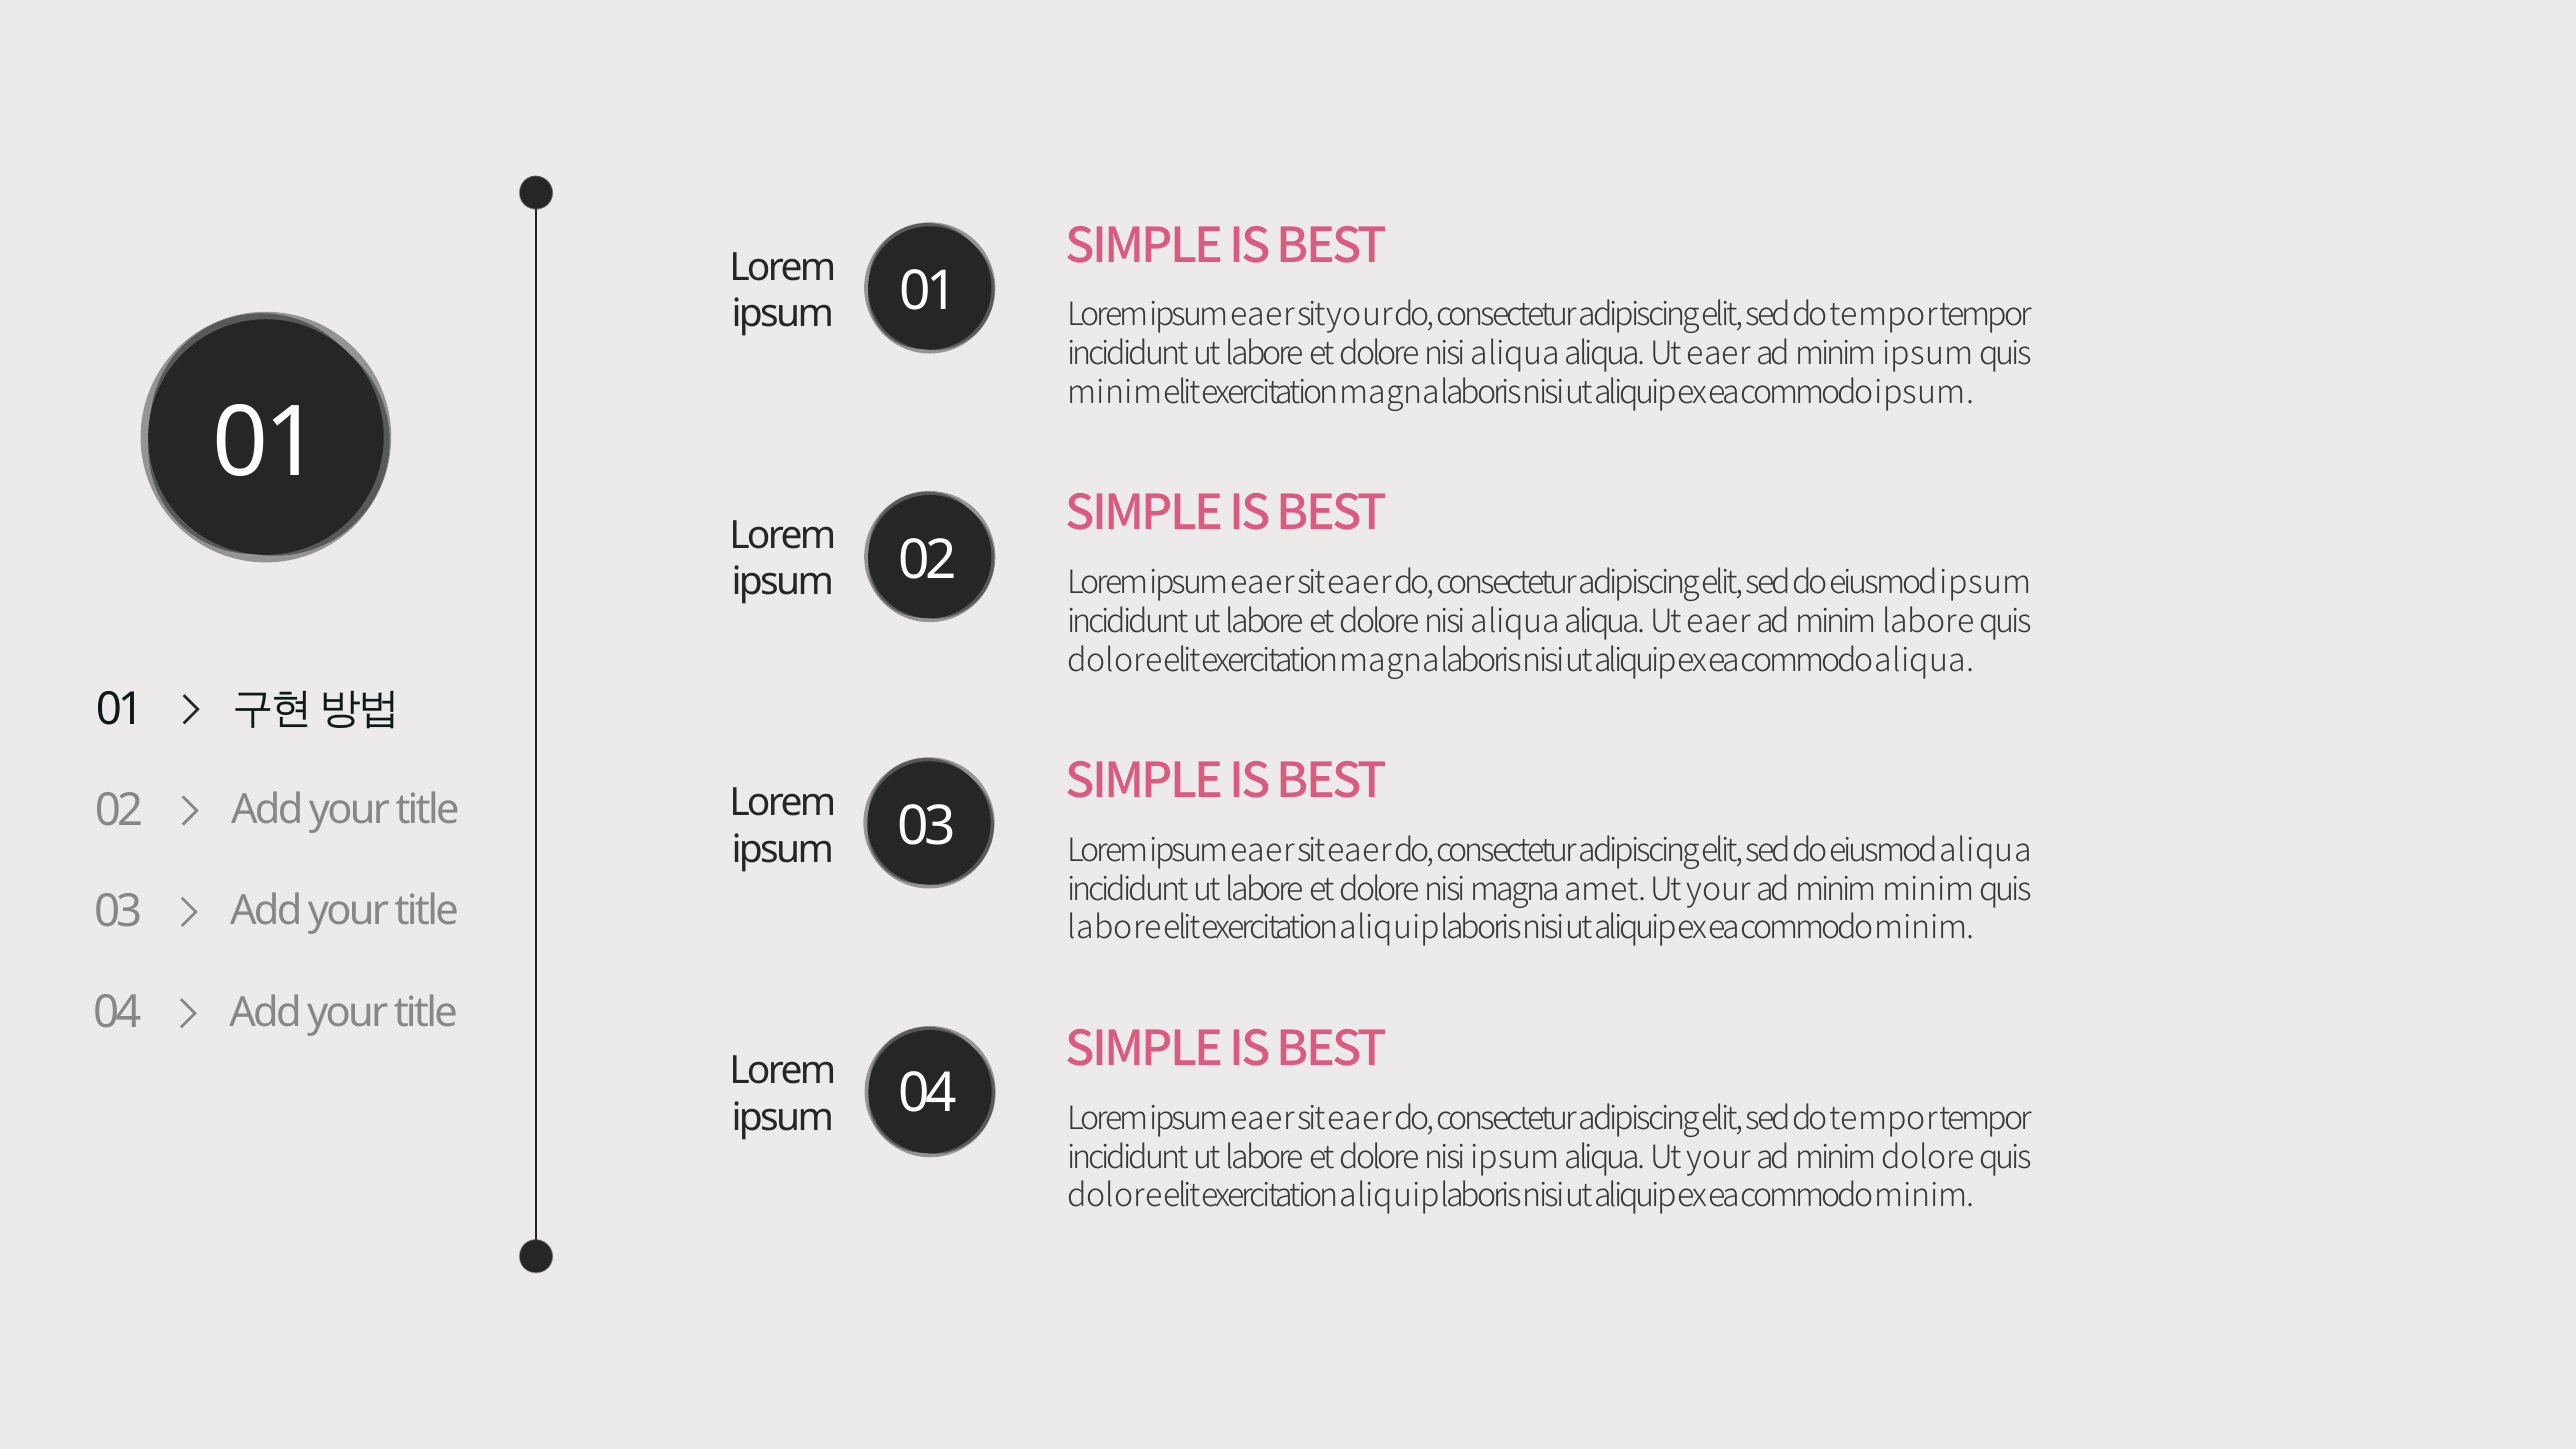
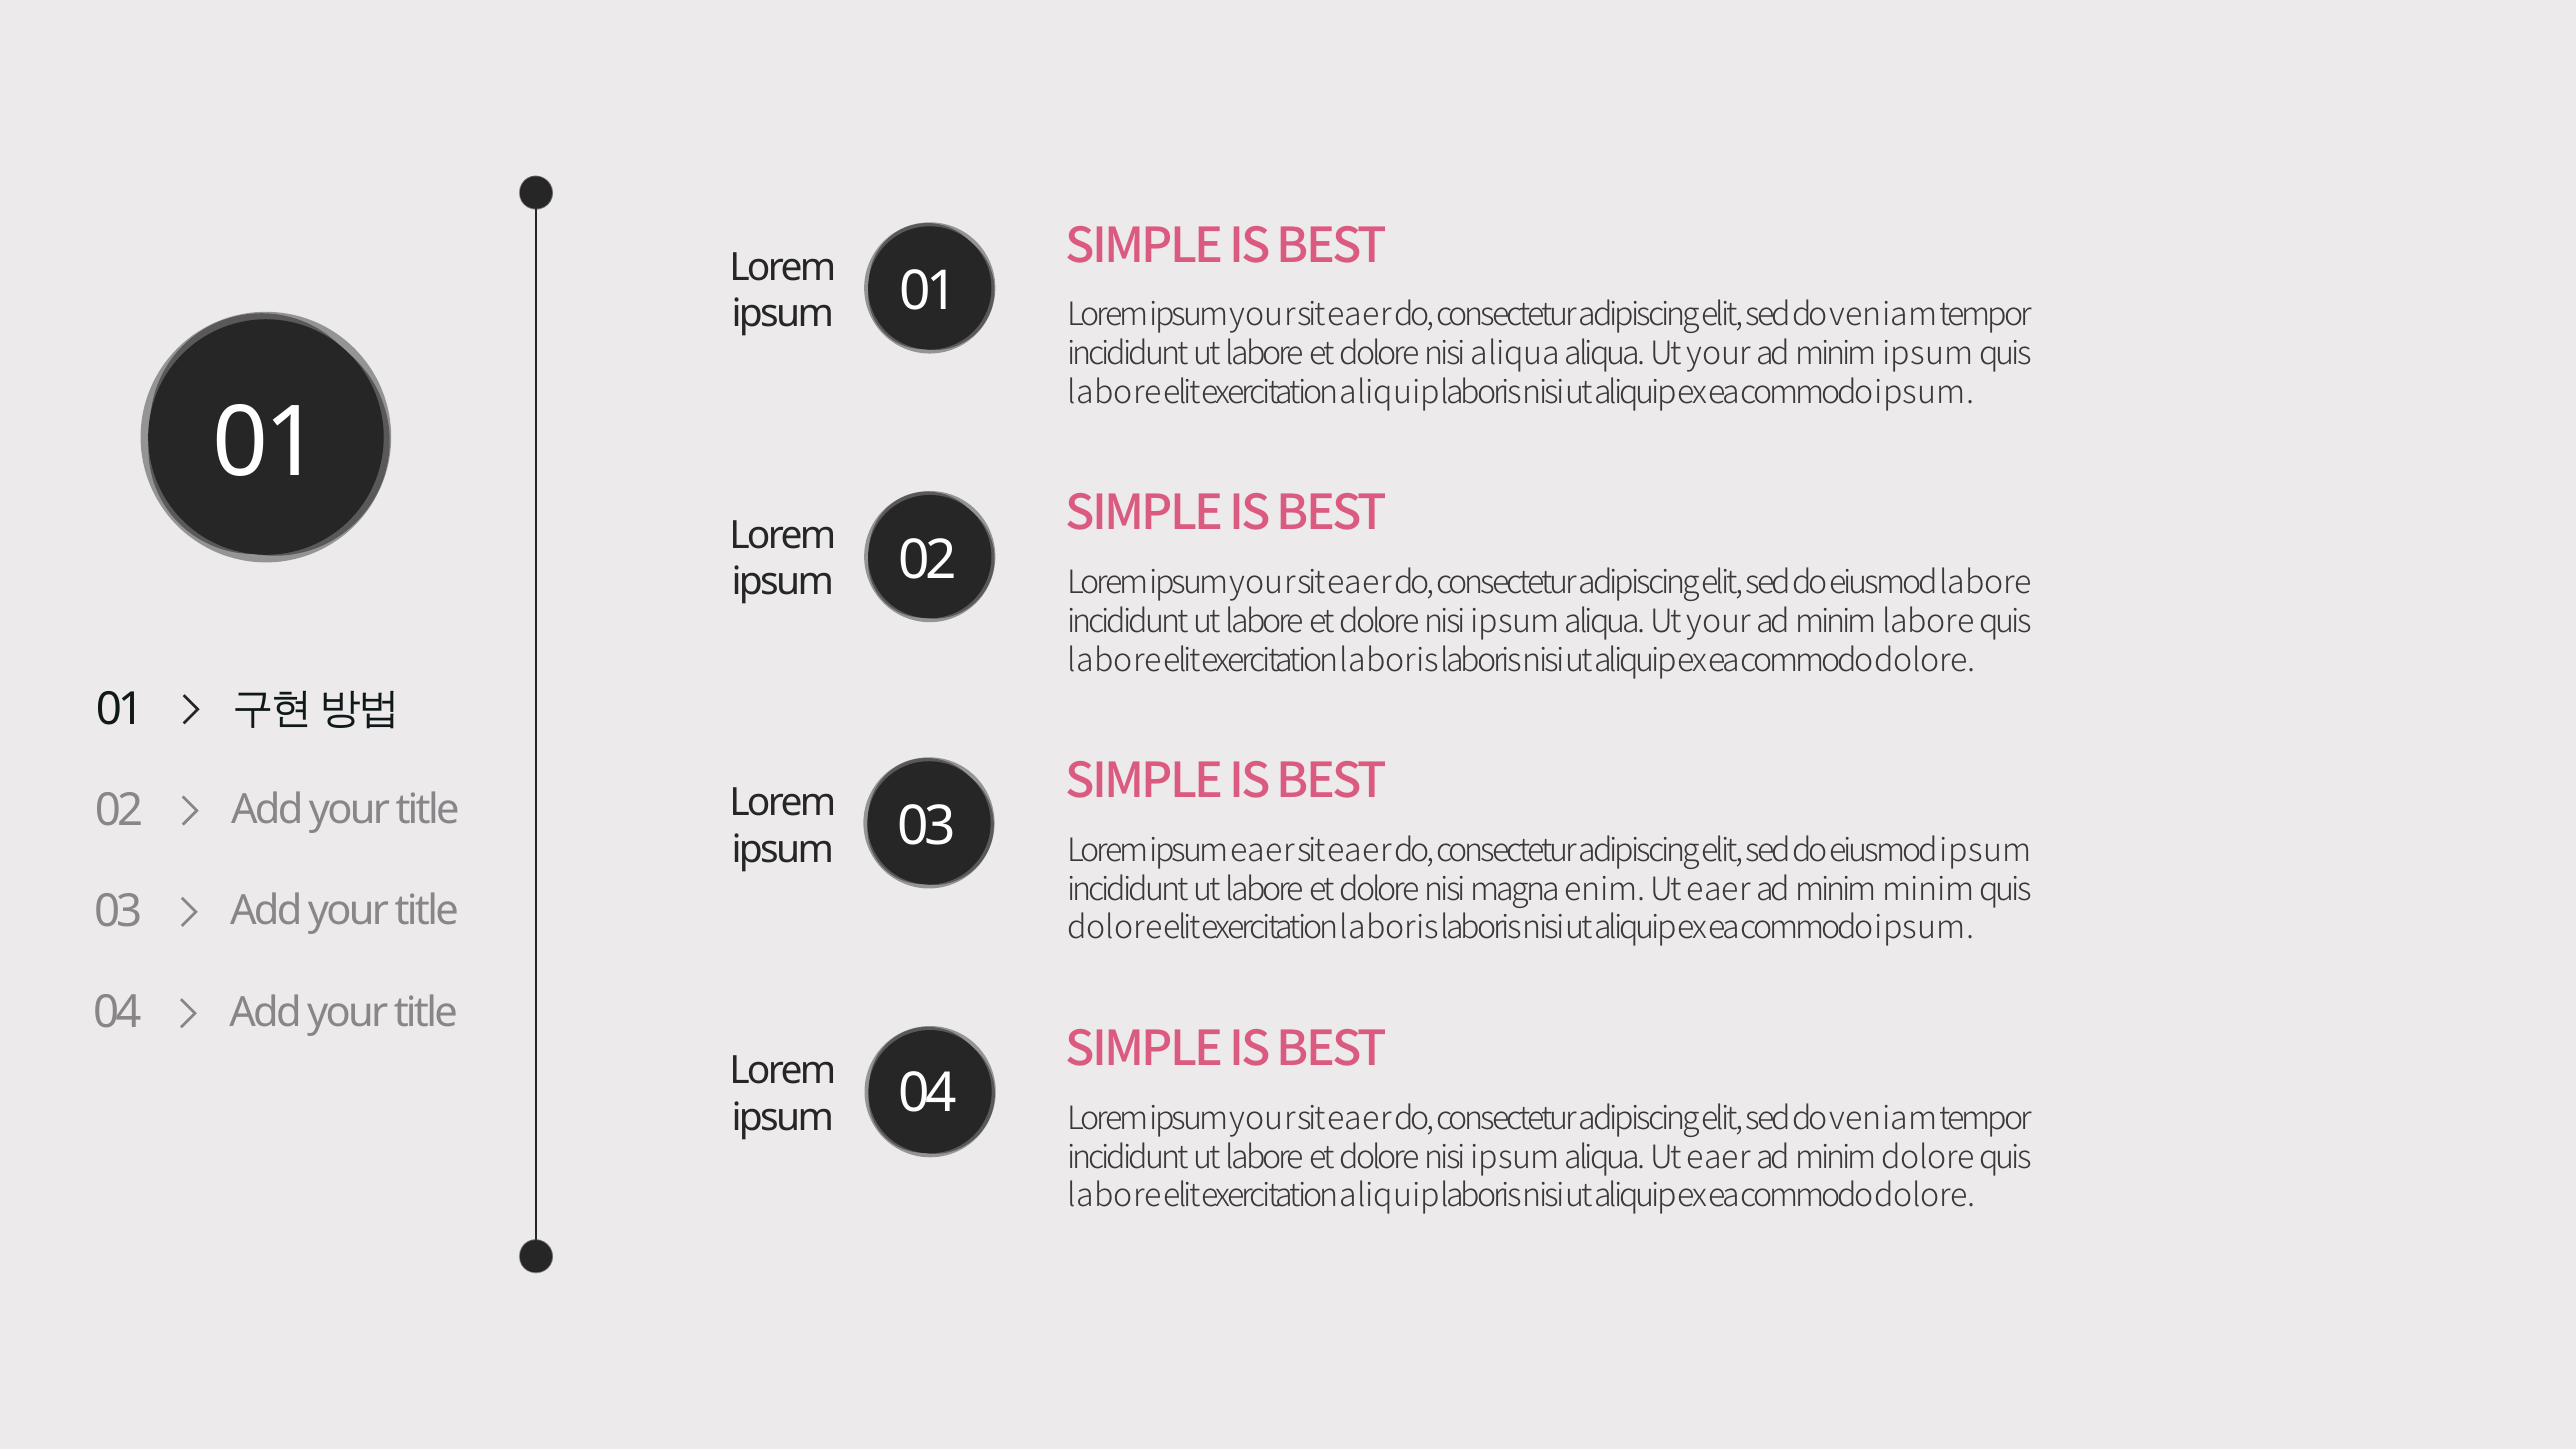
eaer at (1263, 315): eaer -> your
your at (1360, 315): your -> eaer
tempor at (1883, 315): tempor -> veniam
eaer at (1719, 354): eaer -> your
minim at (1115, 393): minim -> labore
magna at (1390, 393): magna -> aliquip
eaer at (1263, 583): eaer -> your
eiusmod ipsum: ipsum -> labore
aliqua at (1515, 622): aliqua -> ipsum
eaer at (1719, 622): eaer -> your
dolore at (1115, 660): dolore -> labore
magna at (1390, 660): magna -> laboris
aliqua at (1924, 660): aliqua -> dolore
eiusmod aliqua: aliqua -> ipsum
amet: amet -> enim
your at (1719, 890): your -> eaer
labore at (1115, 928): labore -> dolore
aliquip at (1390, 928): aliquip -> laboris
minim at (1925, 928): minim -> ipsum
eaer at (1263, 1119): eaer -> your
tempor at (1883, 1119): tempor -> veniam
aliqua Ut your: your -> eaer
dolore at (1115, 1196): dolore -> labore
minim at (1925, 1196): minim -> dolore
